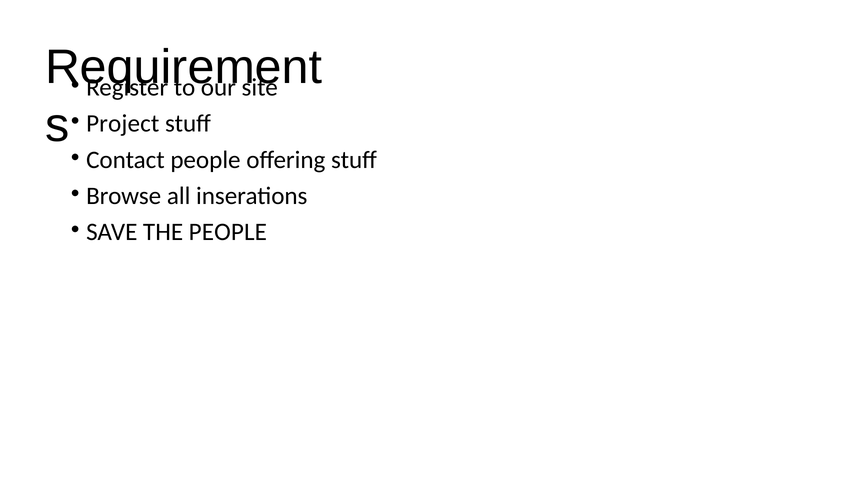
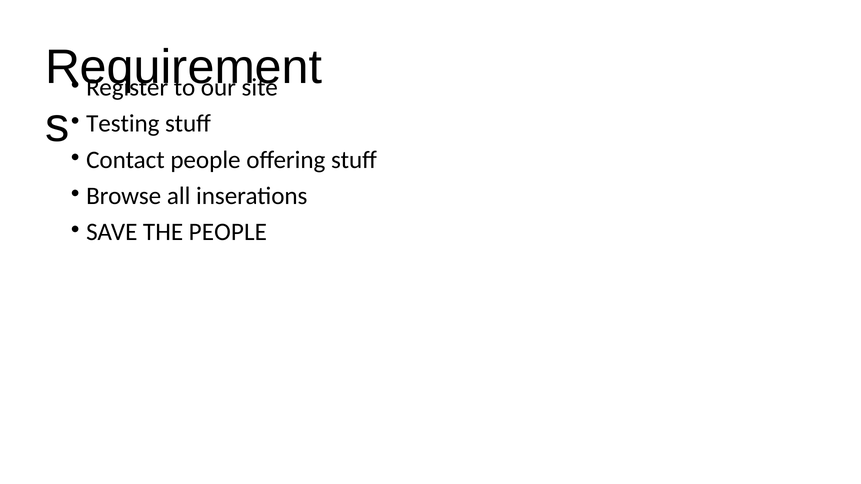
Project: Project -> Testing
